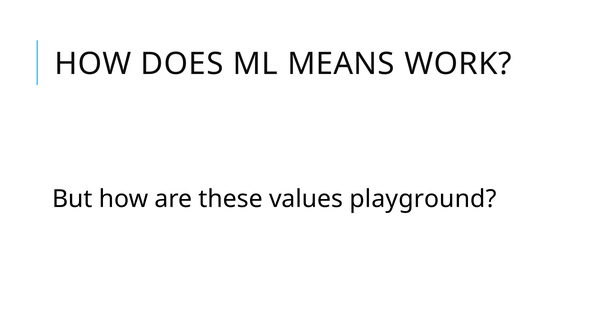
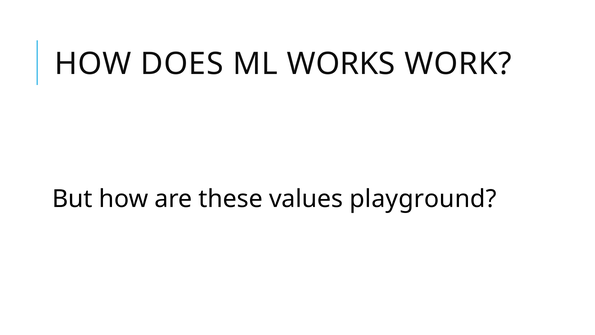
MEANS: MEANS -> WORKS
